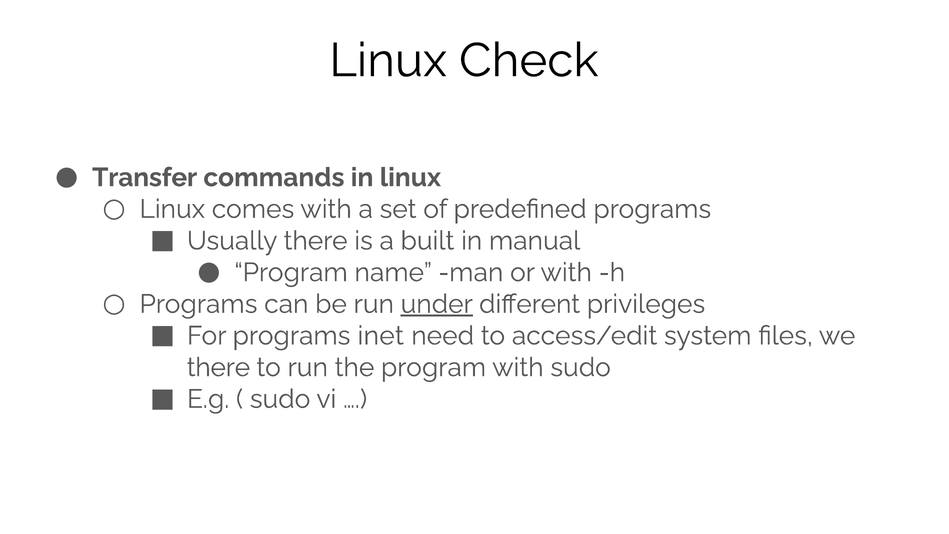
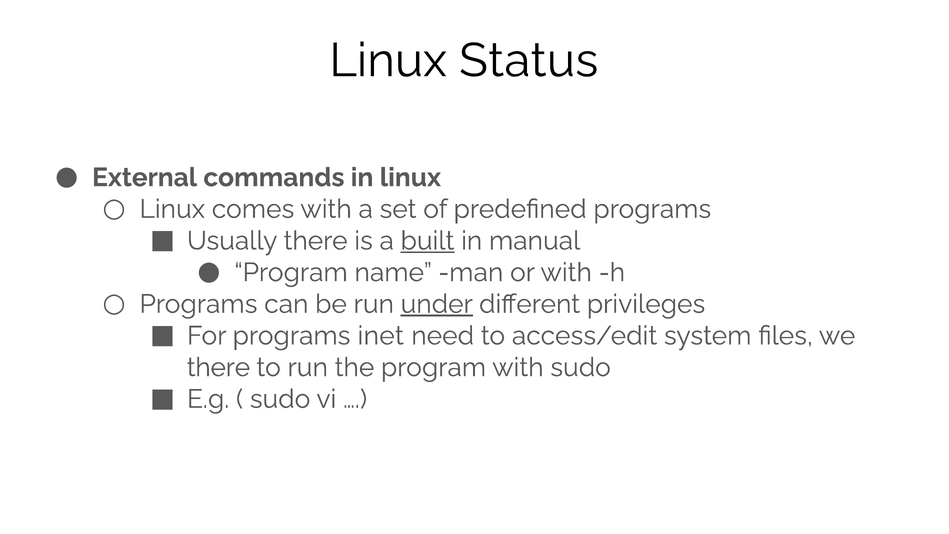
Check: Check -> Status
Transfer: Transfer -> External
built underline: none -> present
